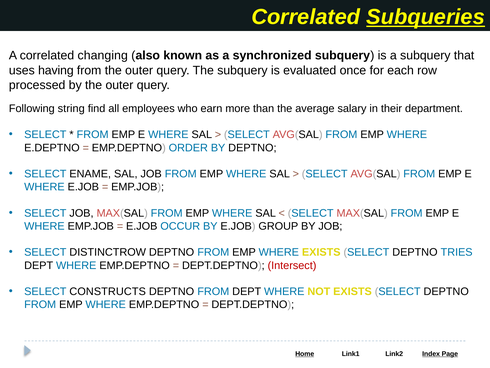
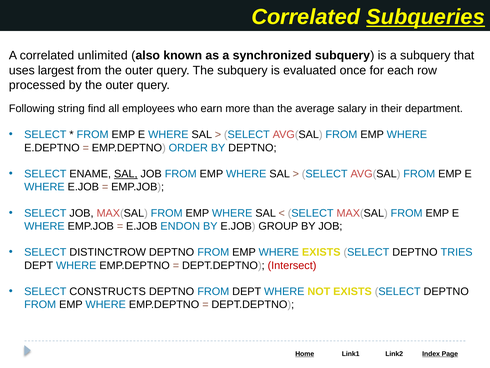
changing: changing -> unlimited
having: having -> largest
SAL at (126, 174) underline: none -> present
OCCUR: OCCUR -> ENDON
